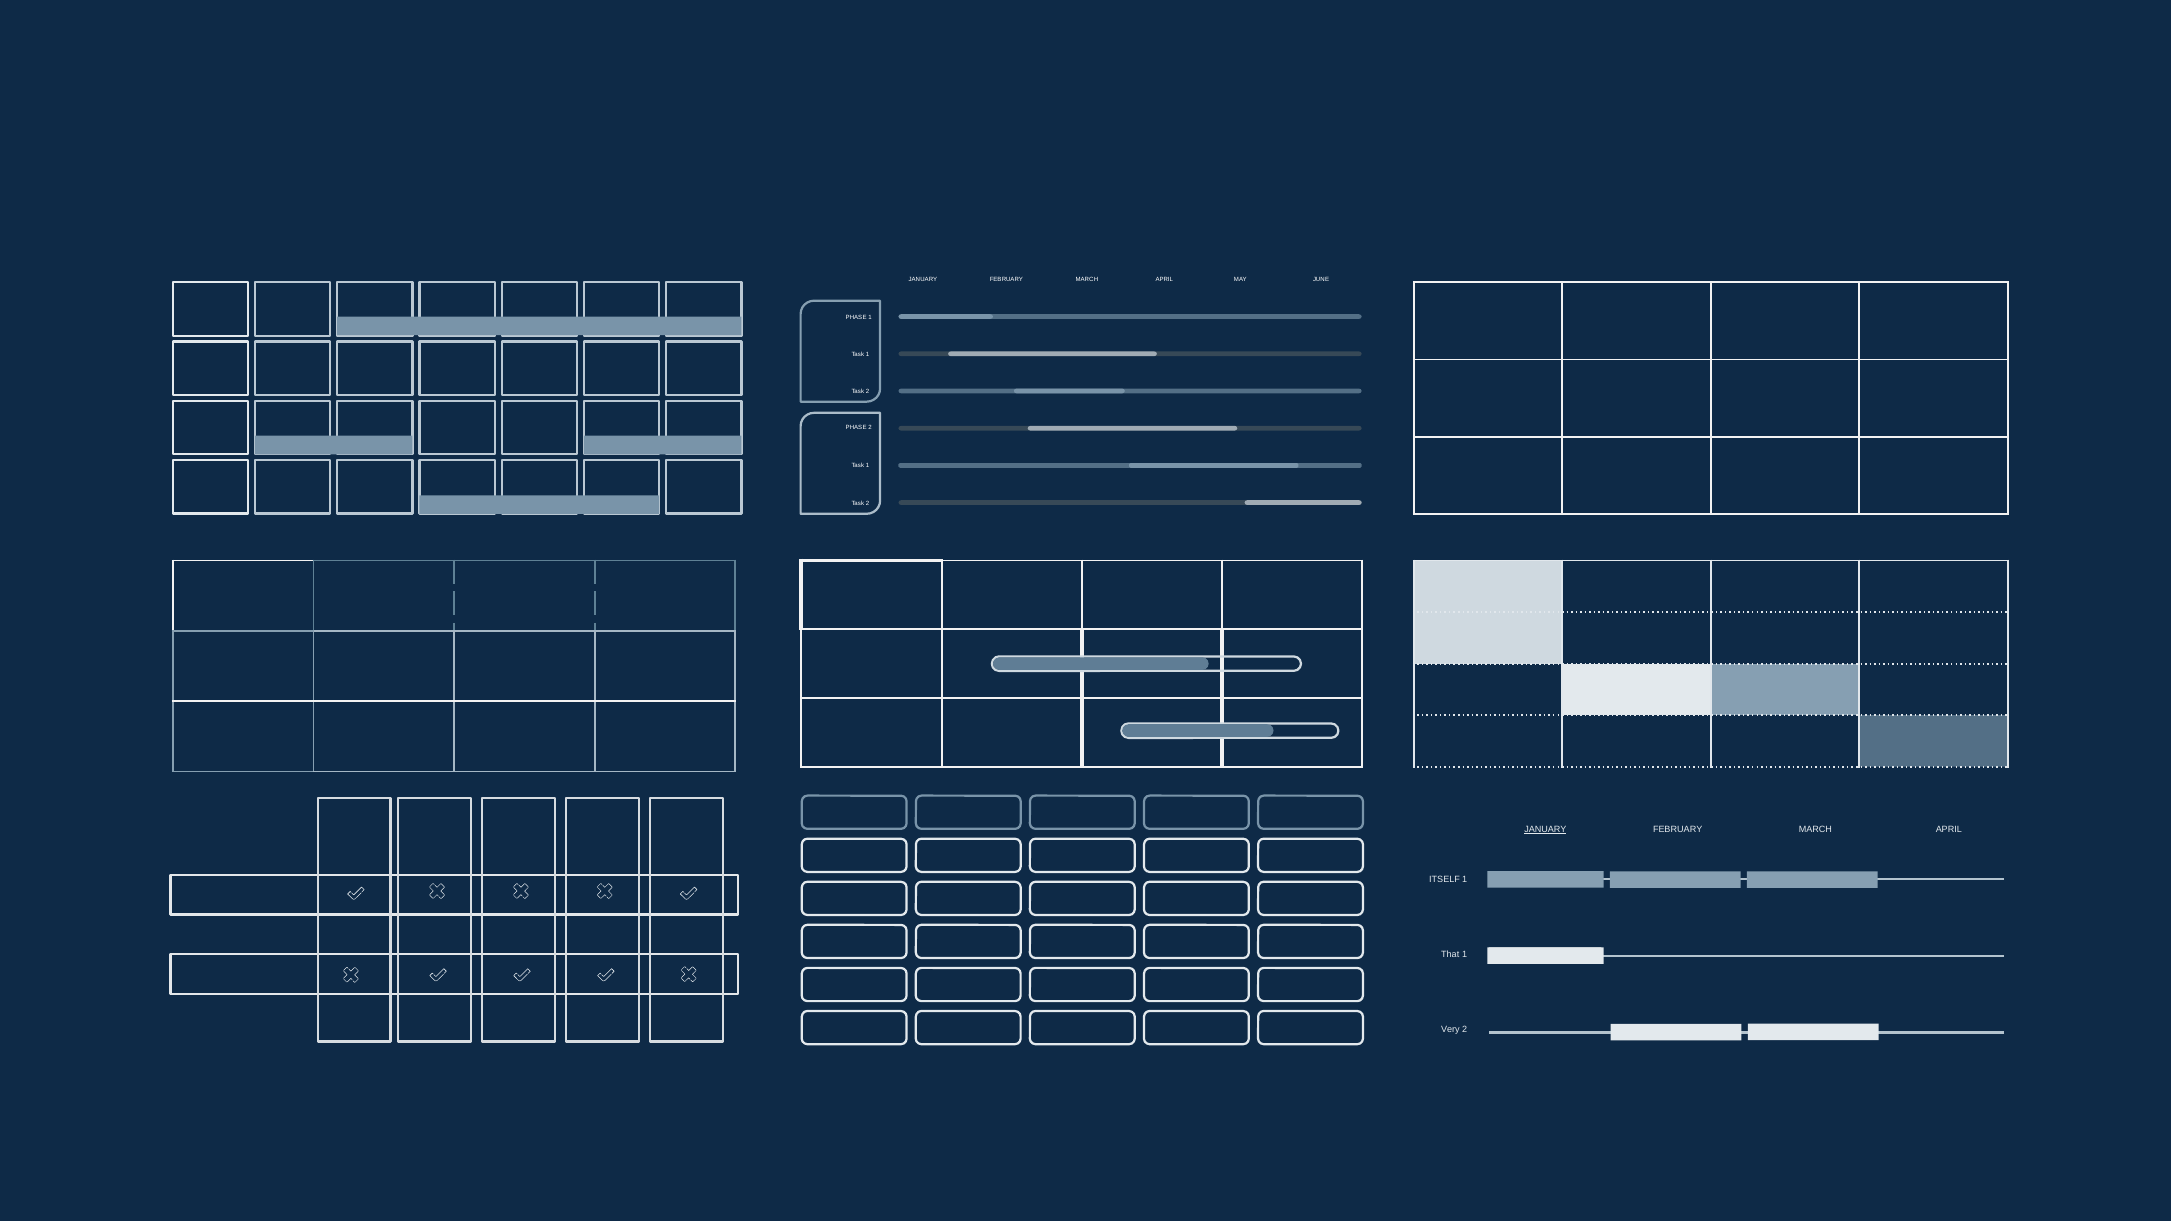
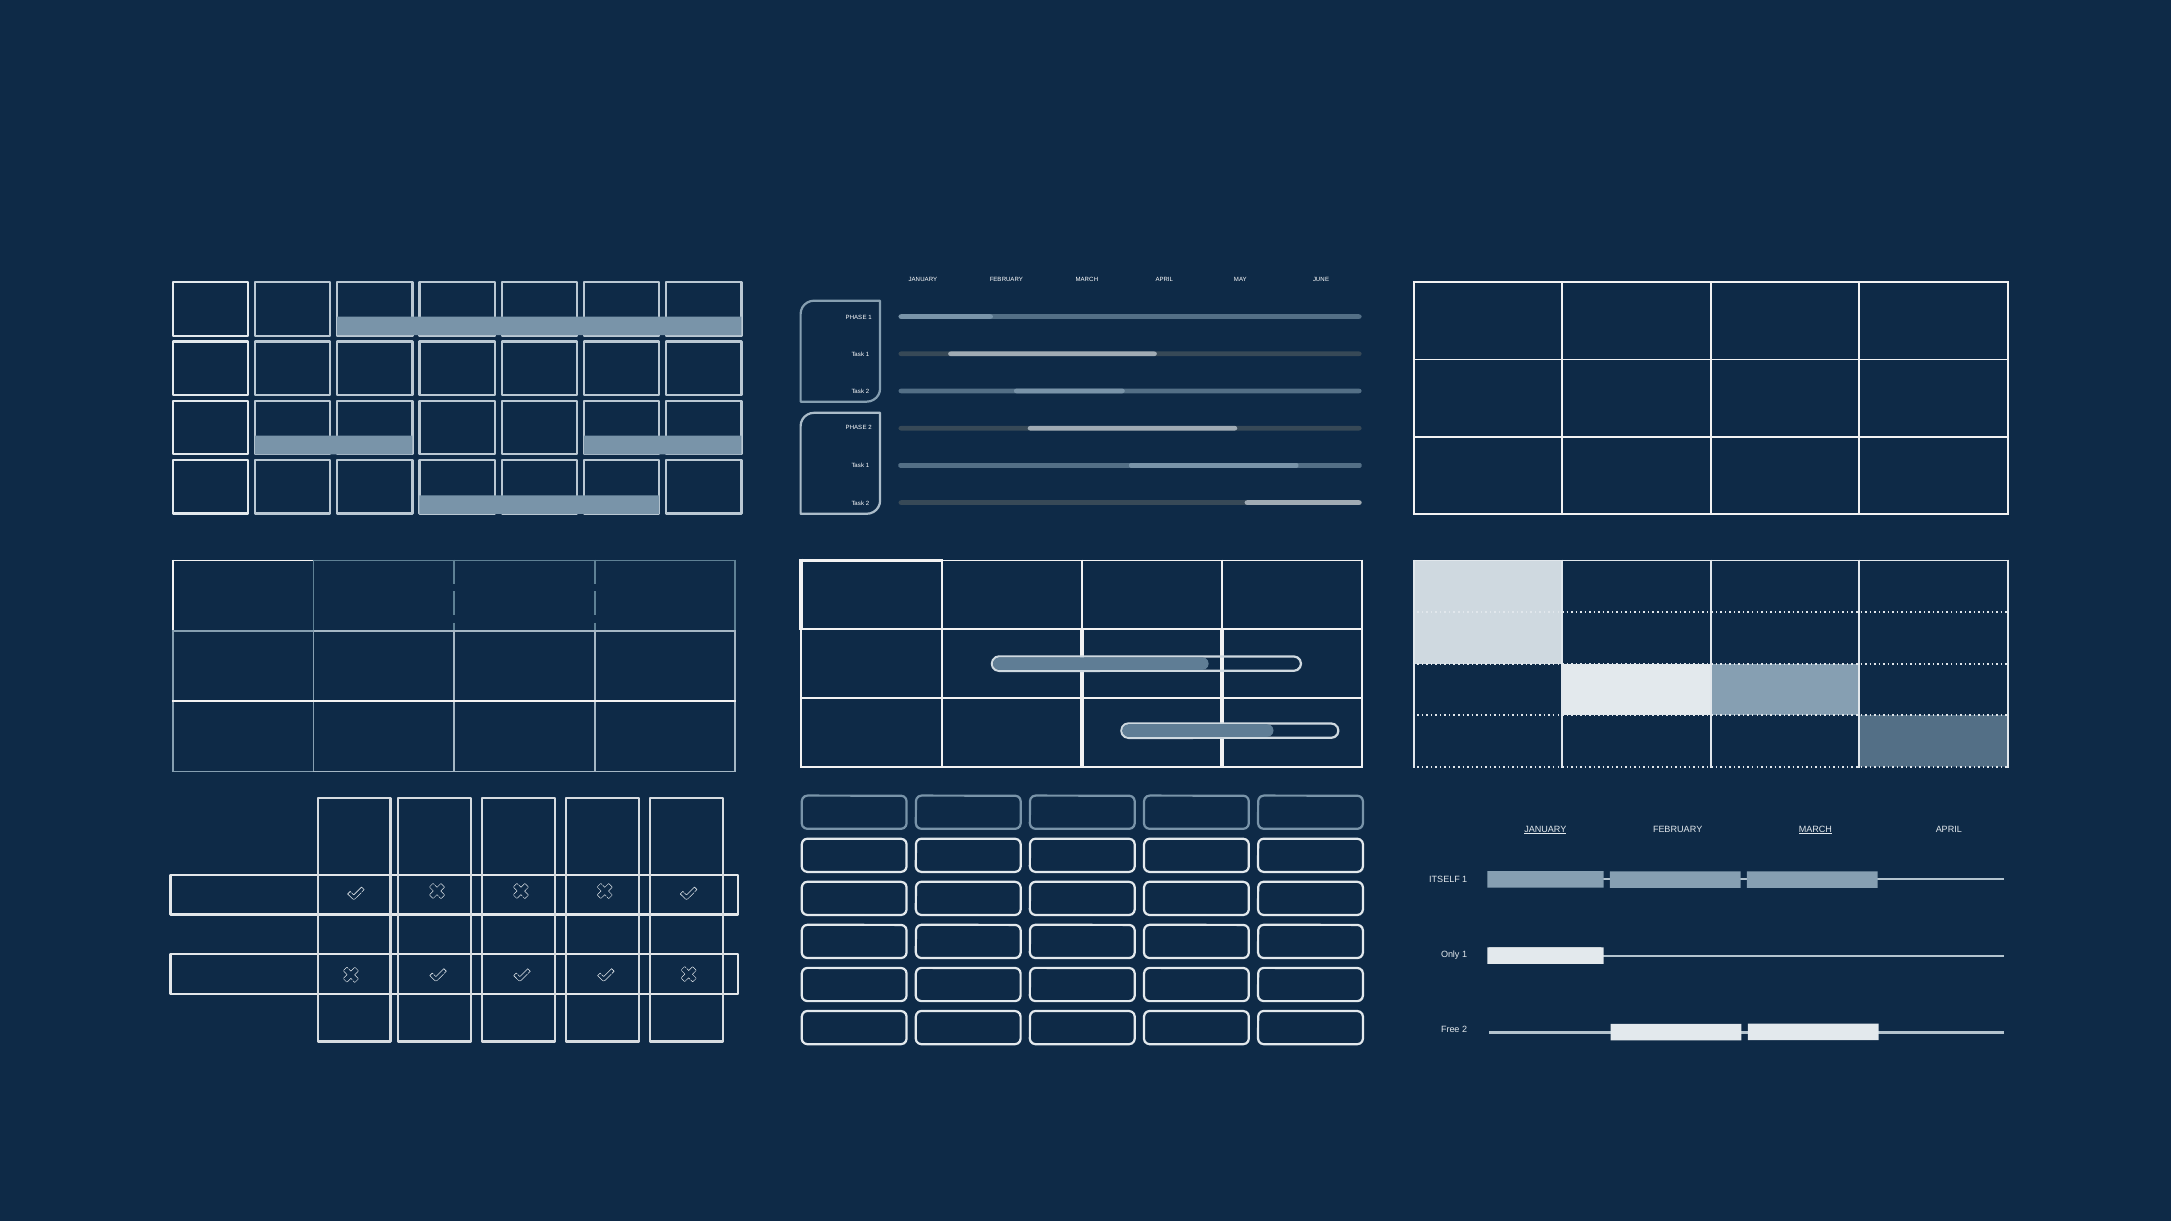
MARCH at (1815, 830) underline: none -> present
That: That -> Only
Very: Very -> Free
